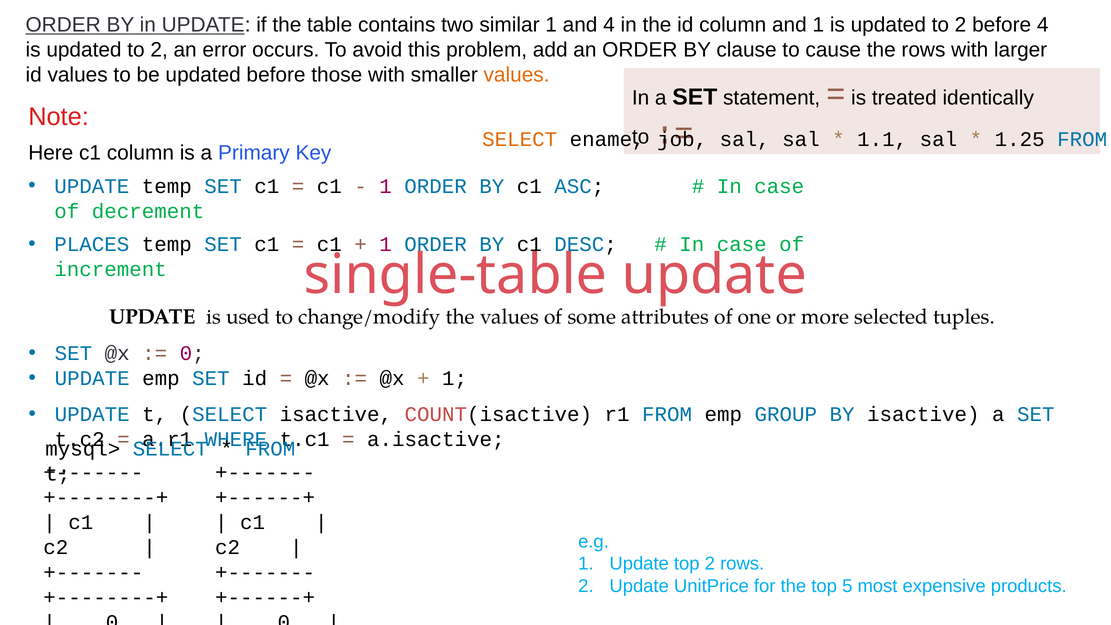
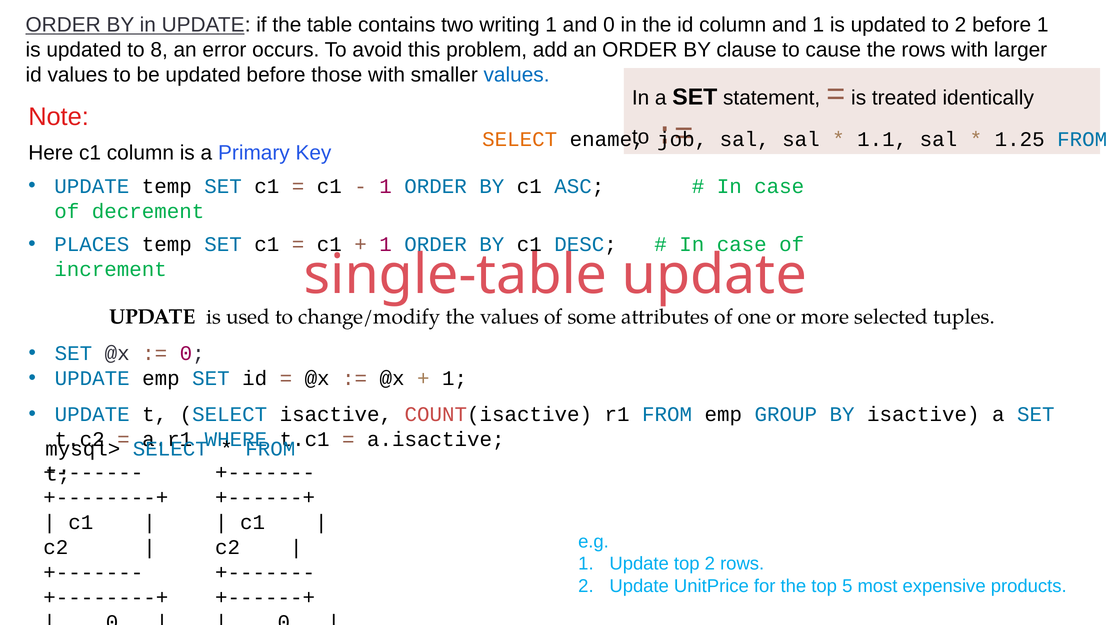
similar: similar -> writing
and 4: 4 -> 0
before 4: 4 -> 1
2 at (159, 50): 2 -> 8
values at (517, 75) colour: orange -> blue
